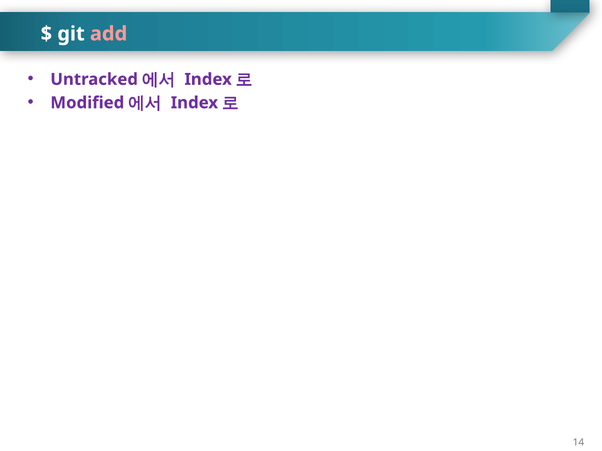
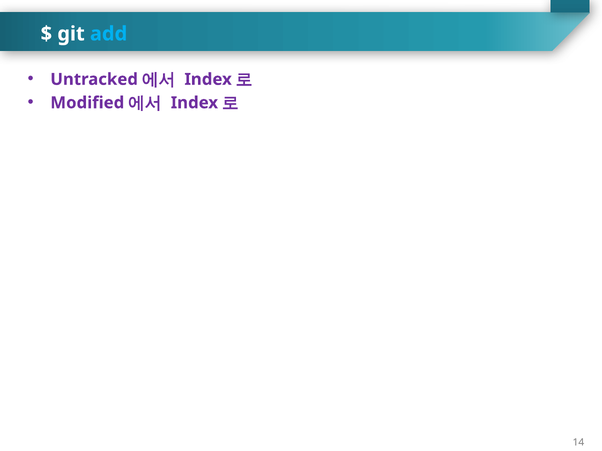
add colour: pink -> light blue
